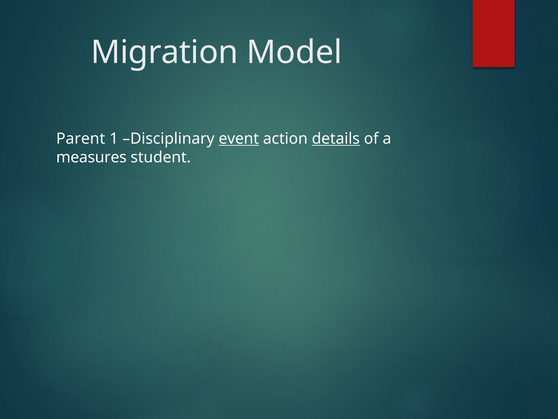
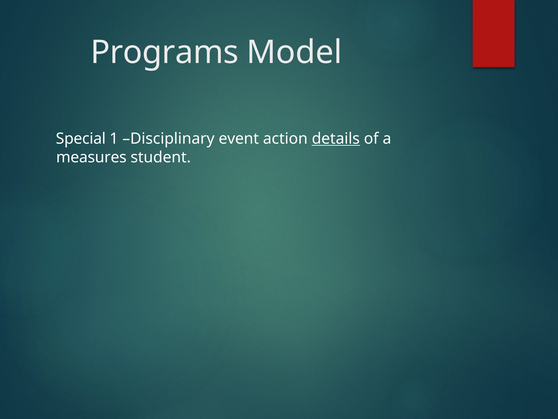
Migration: Migration -> Programs
Parent: Parent -> Special
event underline: present -> none
